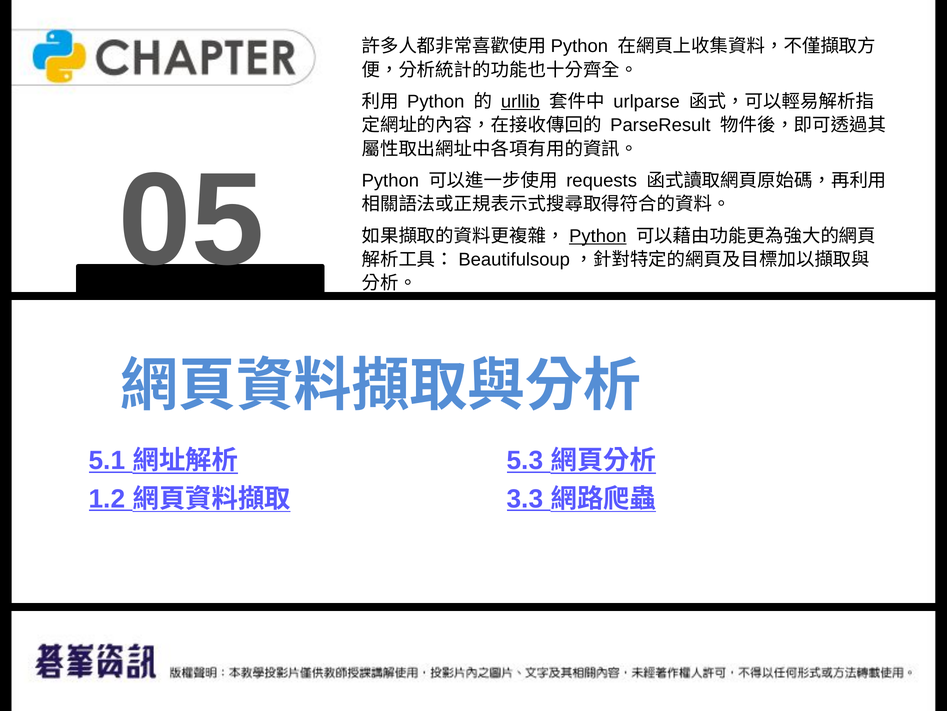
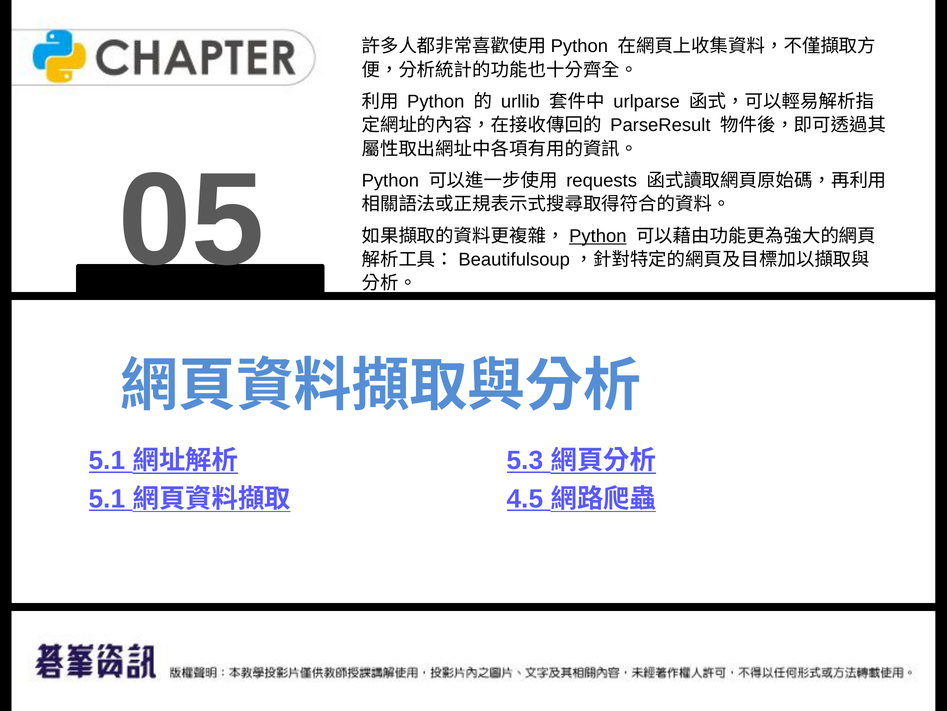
urllib underline: present -> none
1.2 at (107, 498): 1.2 -> 5.1
3.3: 3.3 -> 4.5
